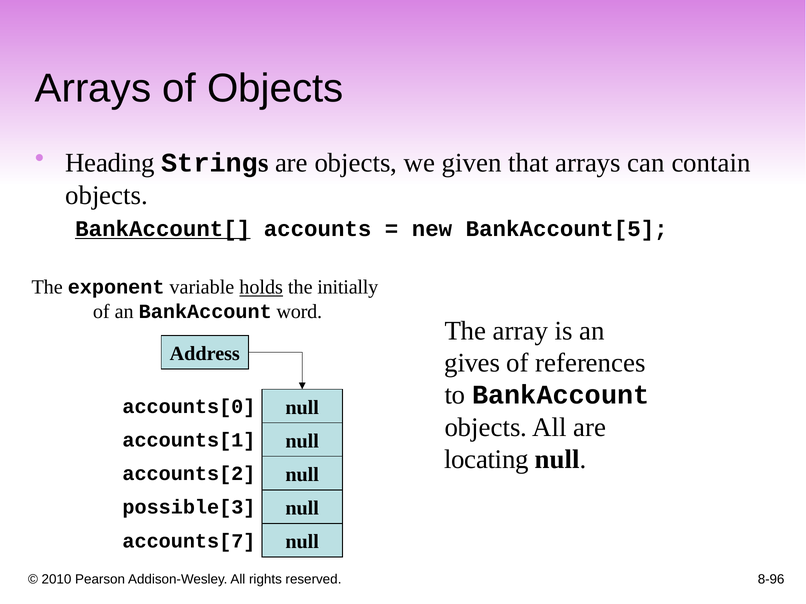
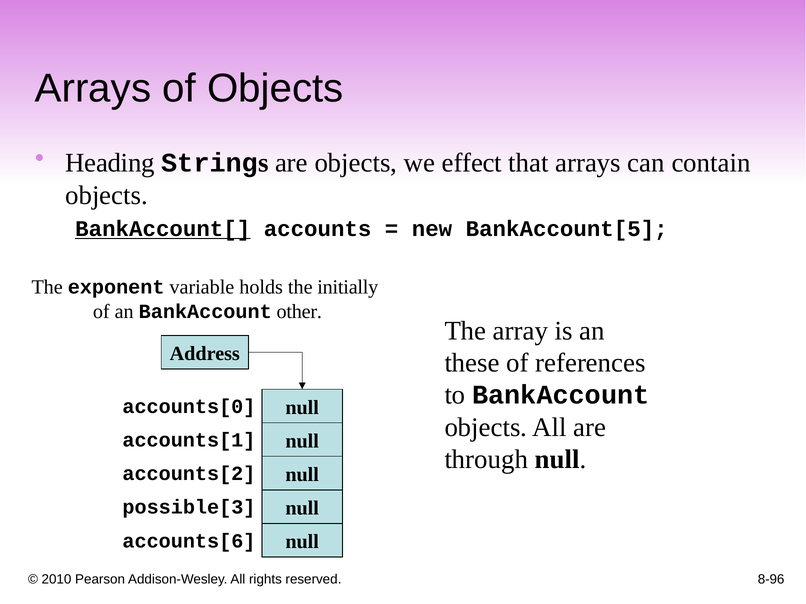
given: given -> effect
holds underline: present -> none
word: word -> other
gives: gives -> these
locating: locating -> through
accounts[7: accounts[7 -> accounts[6
